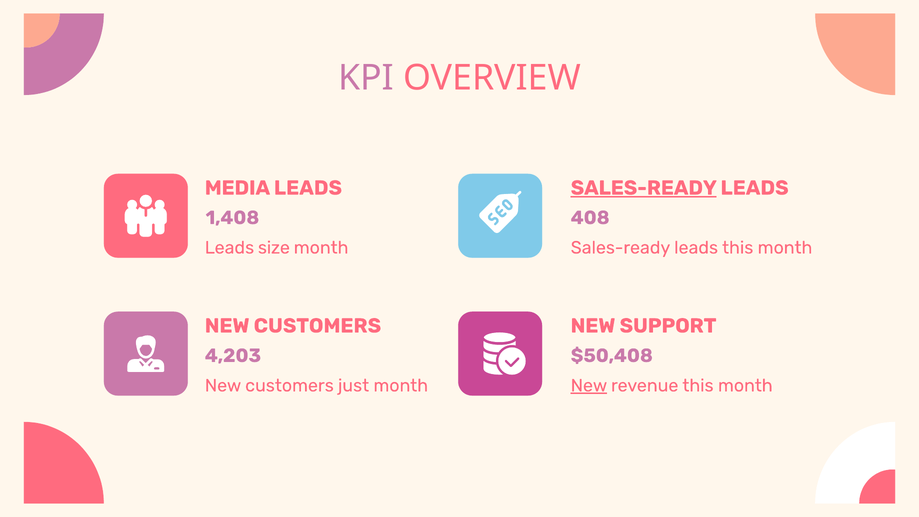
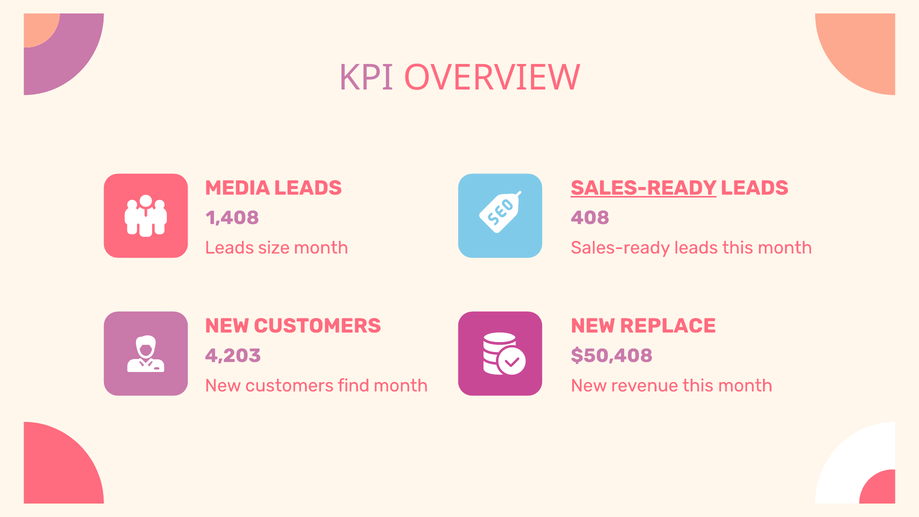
SUPPORT: SUPPORT -> REPLACE
just: just -> find
New at (589, 385) underline: present -> none
